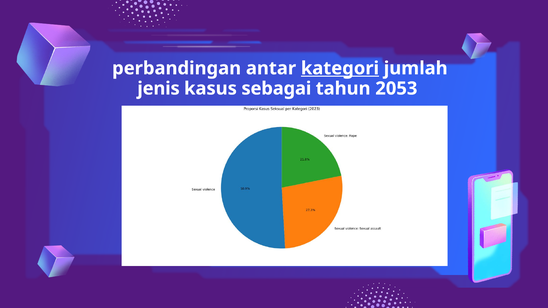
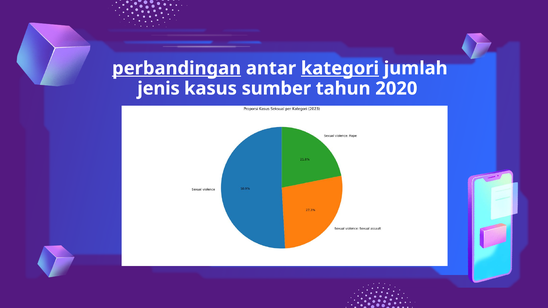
perbandingan underline: none -> present
sebagai: sebagai -> sumber
2053: 2053 -> 2020
